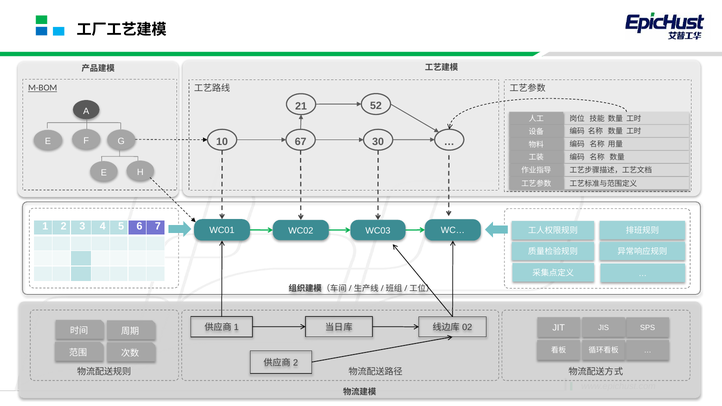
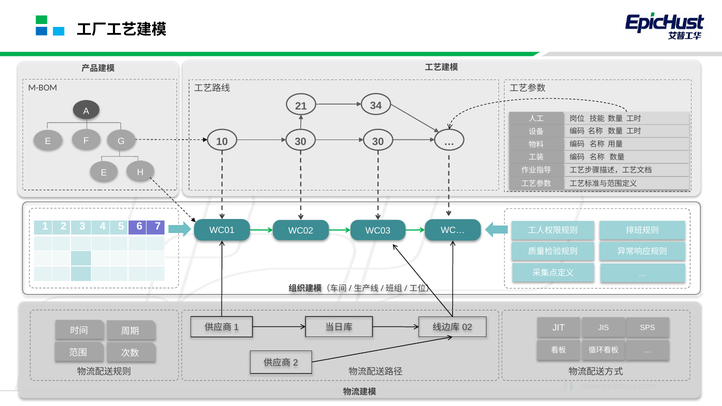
M-BOM underline: present -> none
52: 52 -> 34
10 67: 67 -> 30
